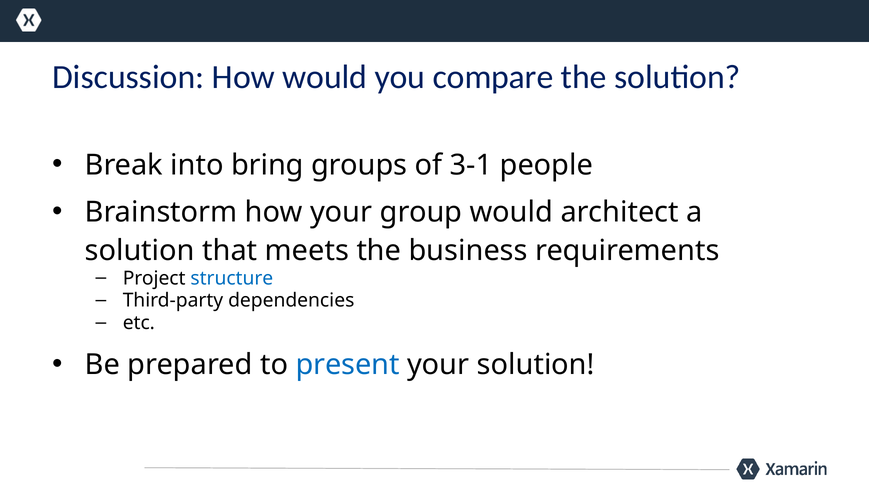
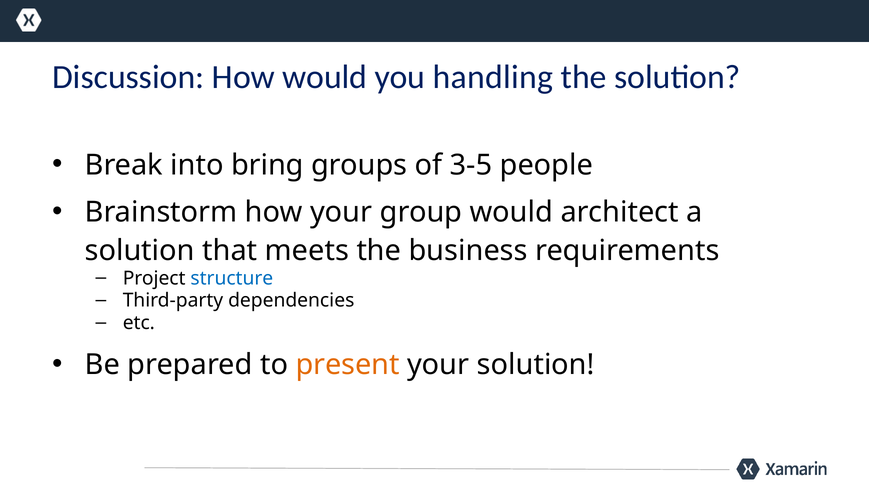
compare: compare -> handling
3-1: 3-1 -> 3-5
present colour: blue -> orange
